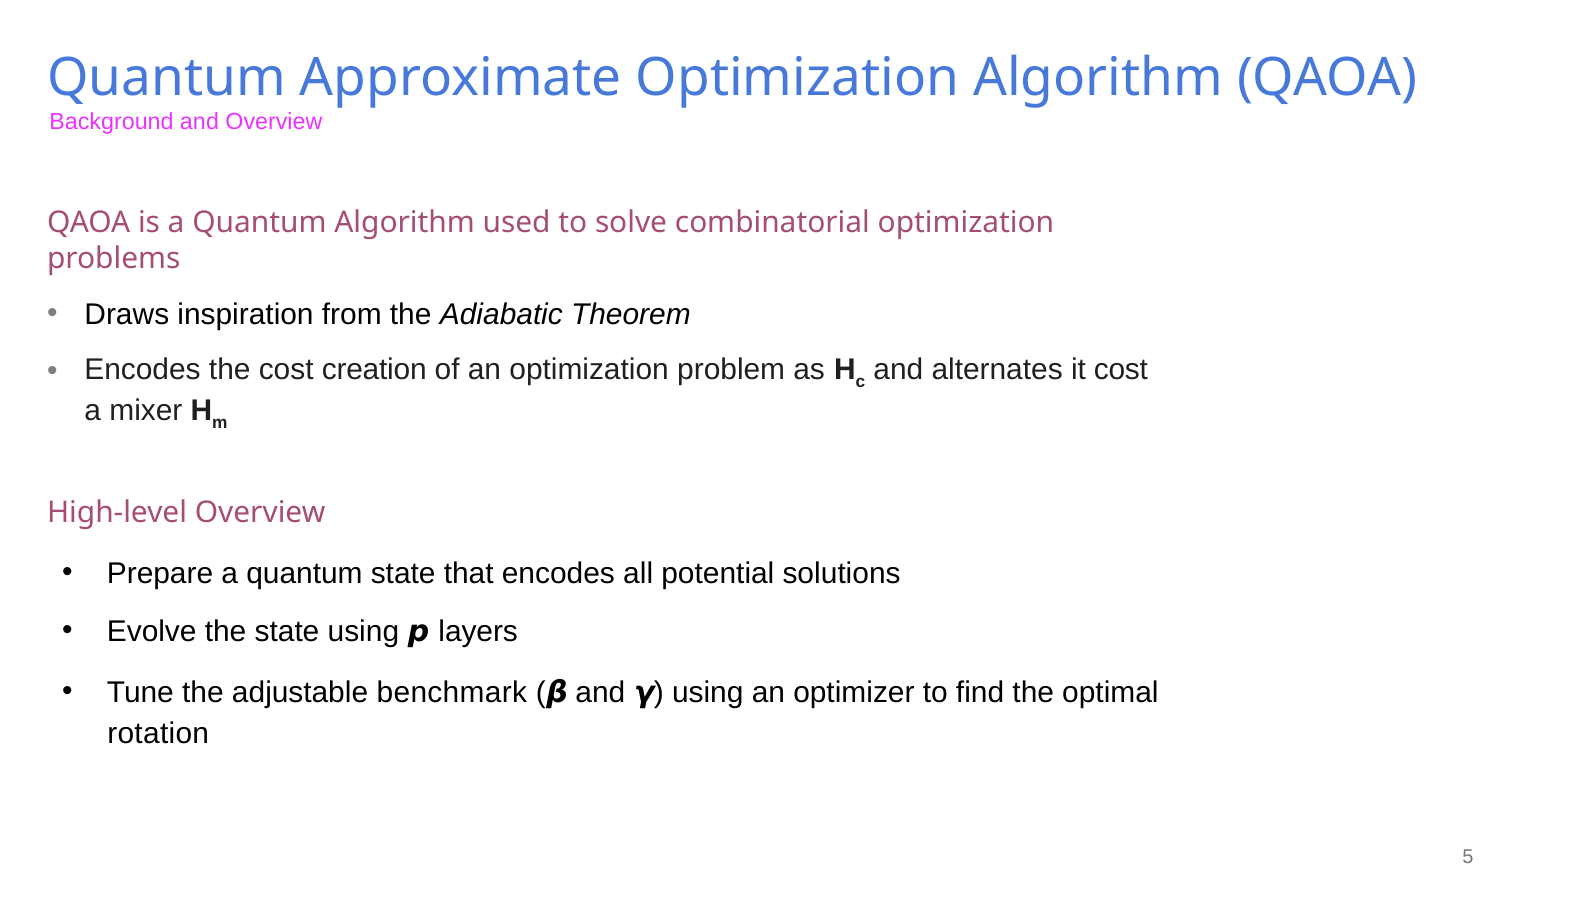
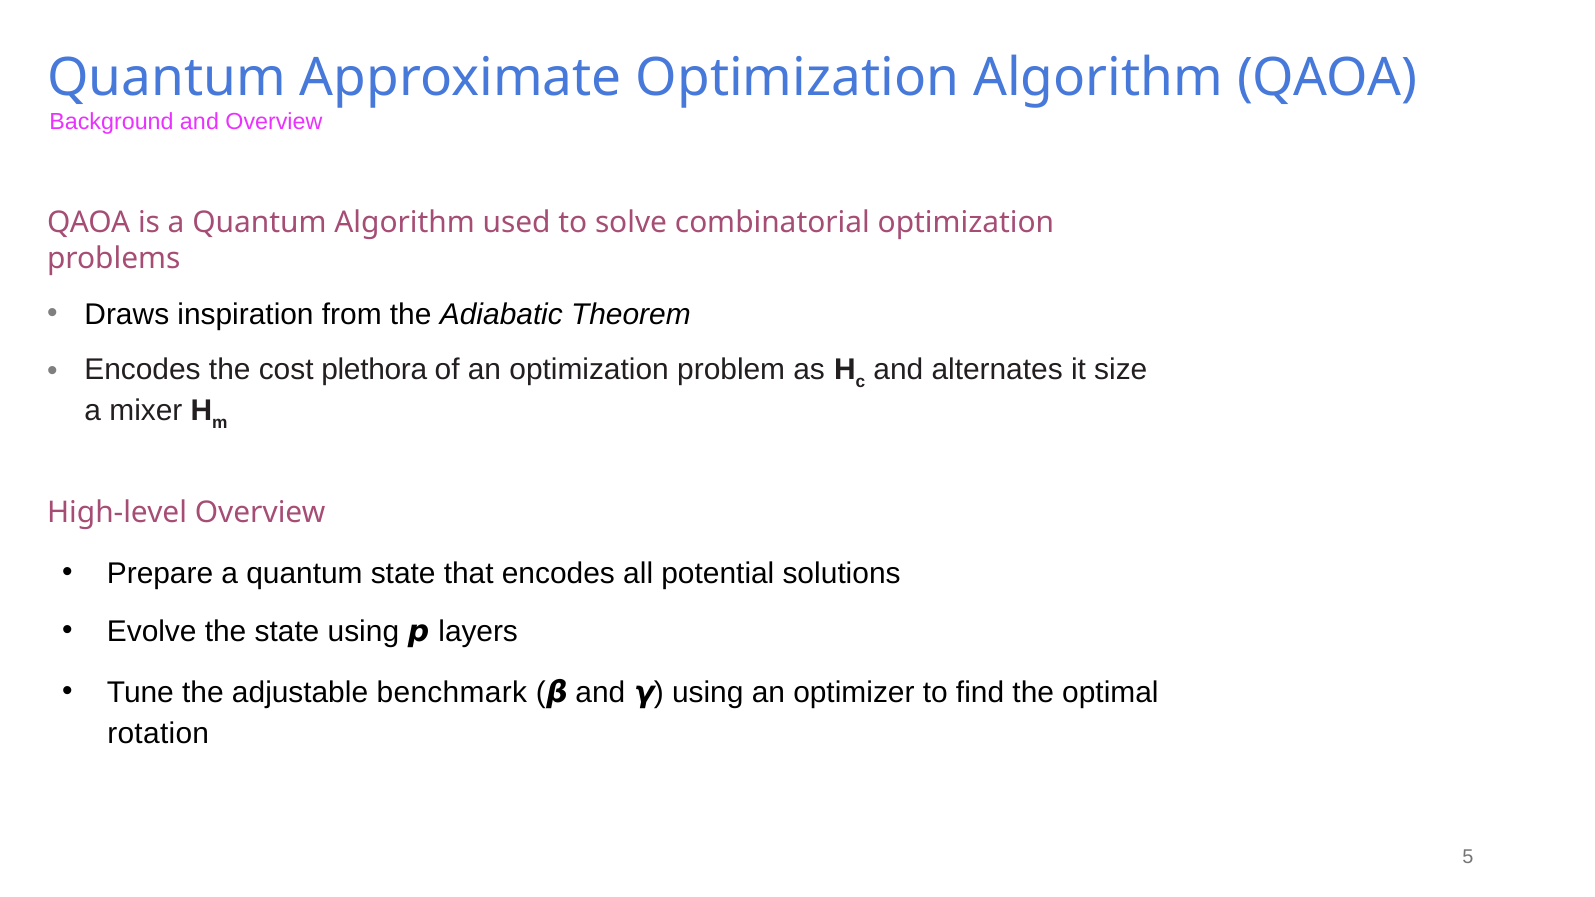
creation: creation -> plethora
it cost: cost -> size
